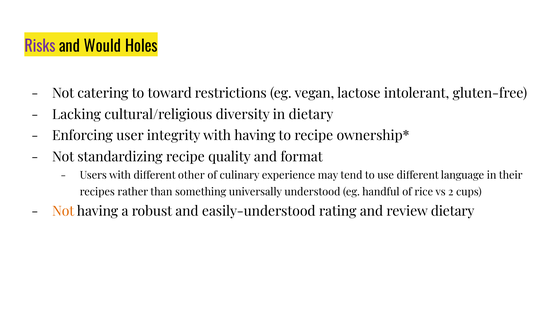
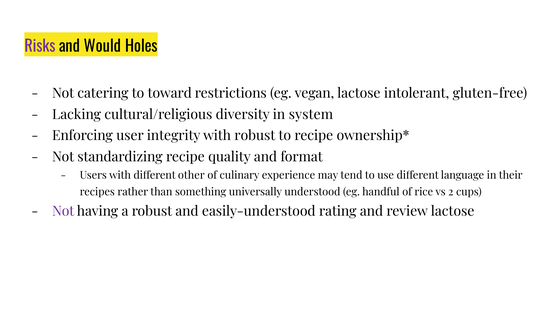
in dietary: dietary -> system
with having: having -> robust
Not at (63, 212) colour: orange -> purple
review dietary: dietary -> lactose
